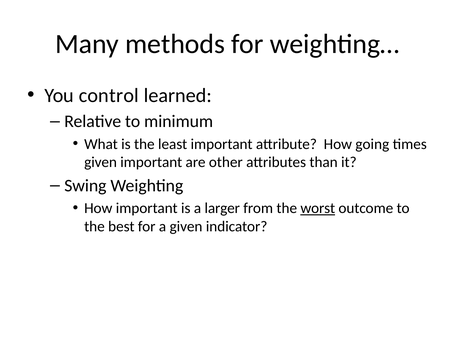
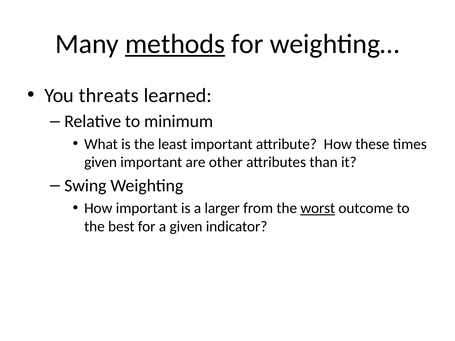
methods underline: none -> present
control: control -> threats
going: going -> these
